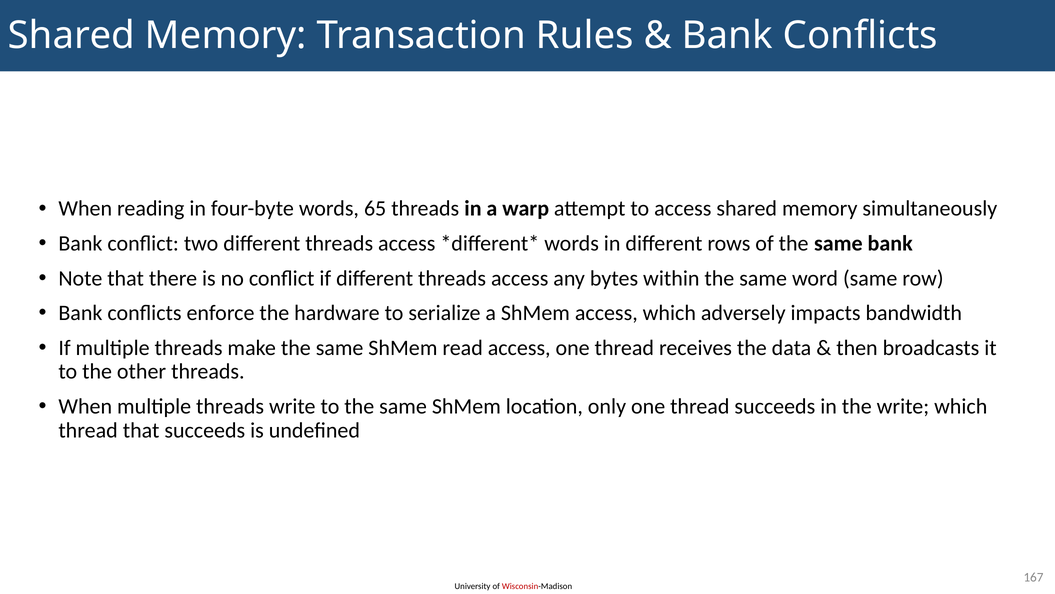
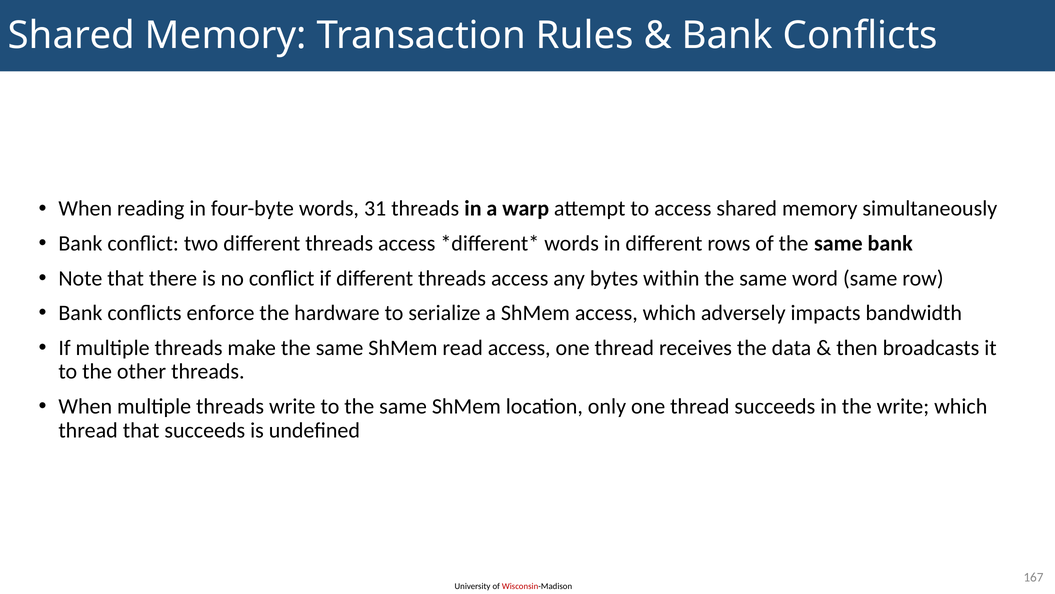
65: 65 -> 31
